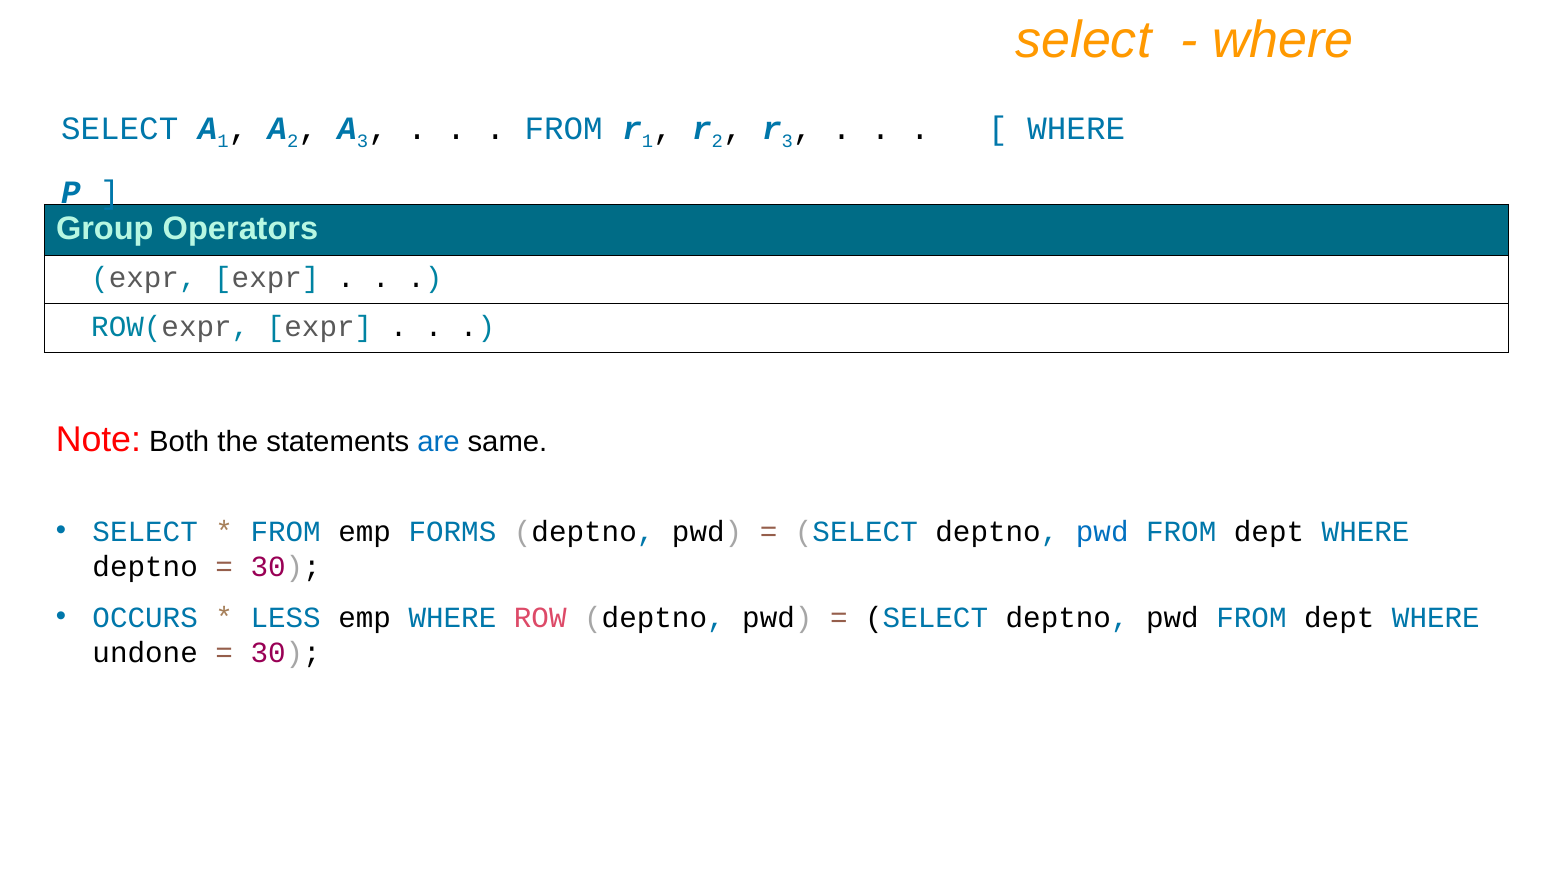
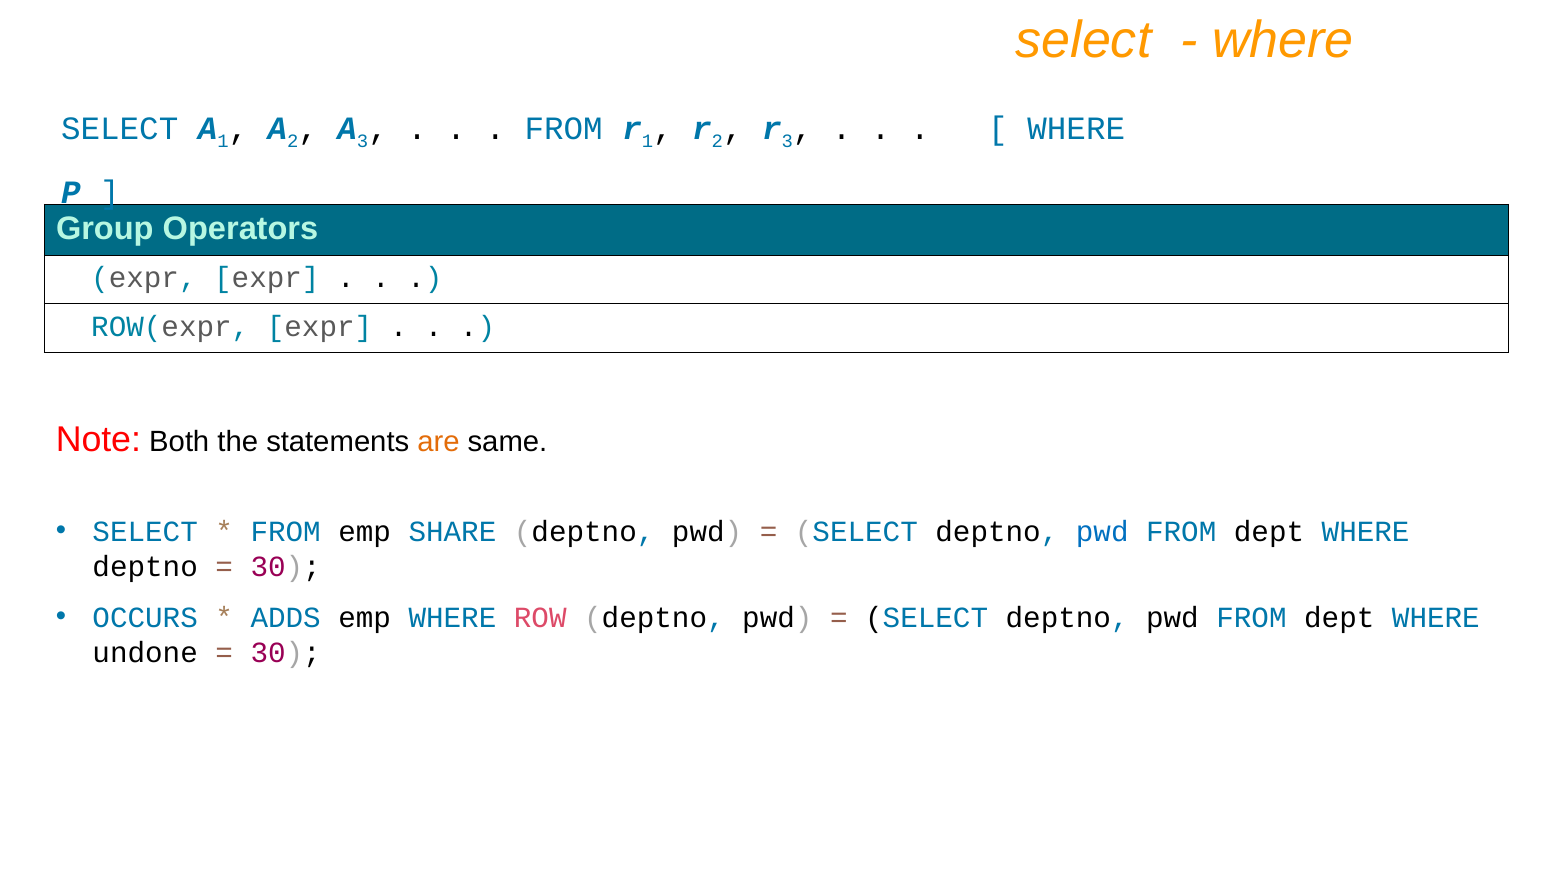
are colour: blue -> orange
FORMS: FORMS -> SHARE
LESS: LESS -> ADDS
